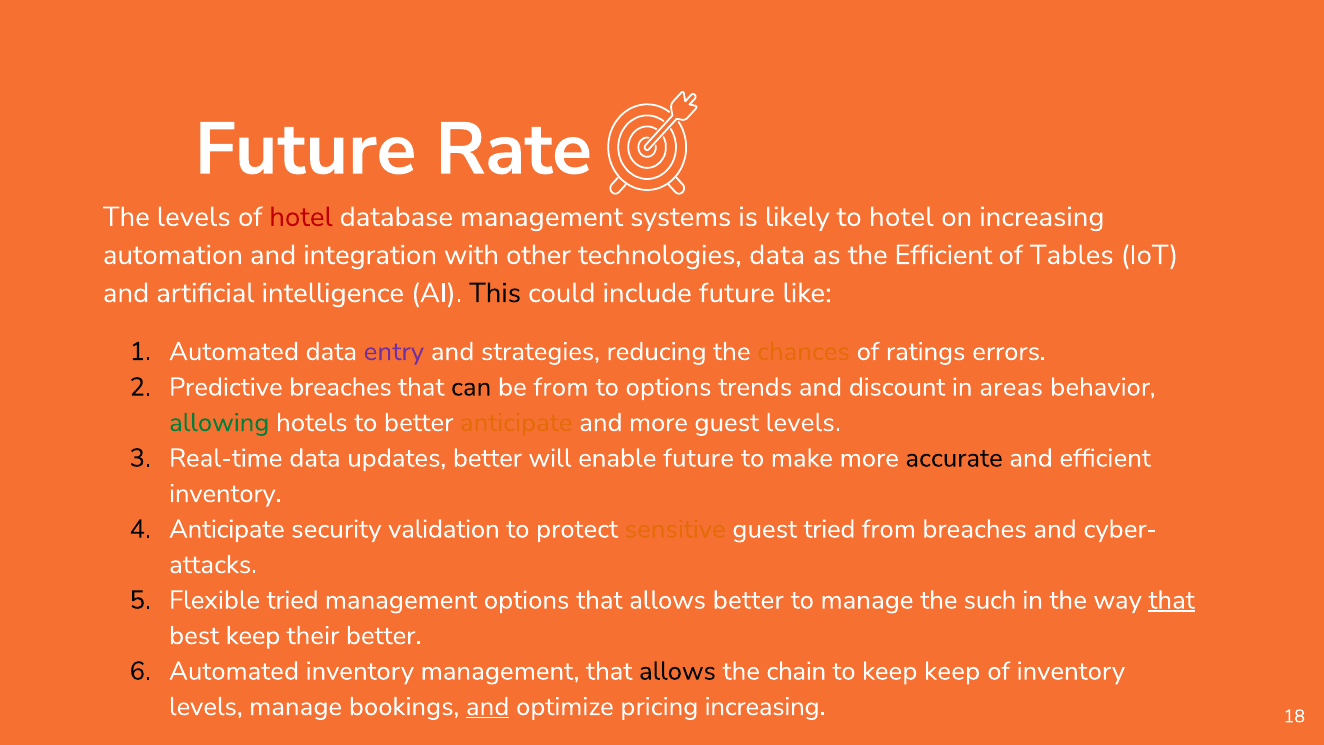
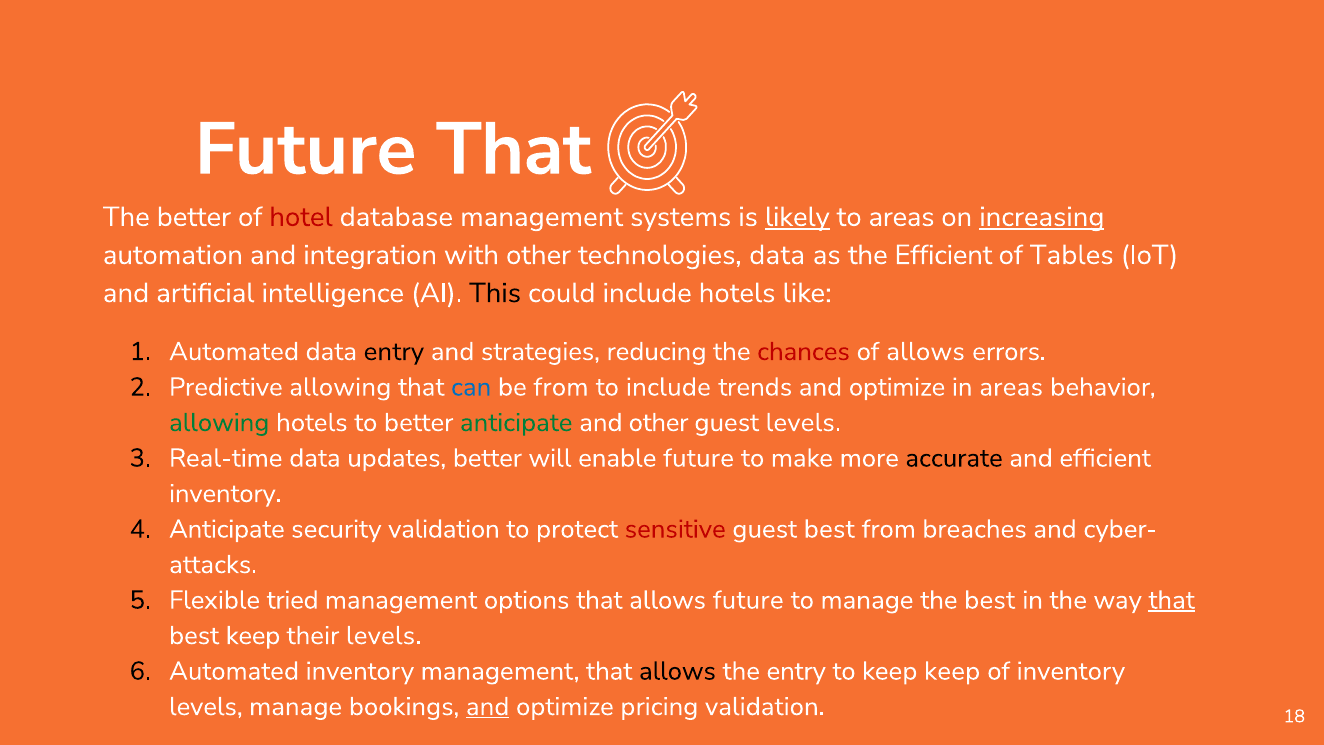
Future Rate: Rate -> That
The levels: levels -> better
likely underline: none -> present
to hotel: hotel -> areas
increasing at (1042, 217) underline: none -> present
include future: future -> hotels
entry at (394, 351) colour: purple -> black
chances colour: orange -> red
of ratings: ratings -> allows
Predictive breaches: breaches -> allowing
can colour: black -> blue
to options: options -> include
trends and discount: discount -> optimize
anticipate at (516, 422) colour: orange -> green
and more: more -> other
sensitive colour: orange -> red
guest tried: tried -> best
allows better: better -> future
the such: such -> best
their better: better -> levels
the chain: chain -> entry
pricing increasing: increasing -> validation
